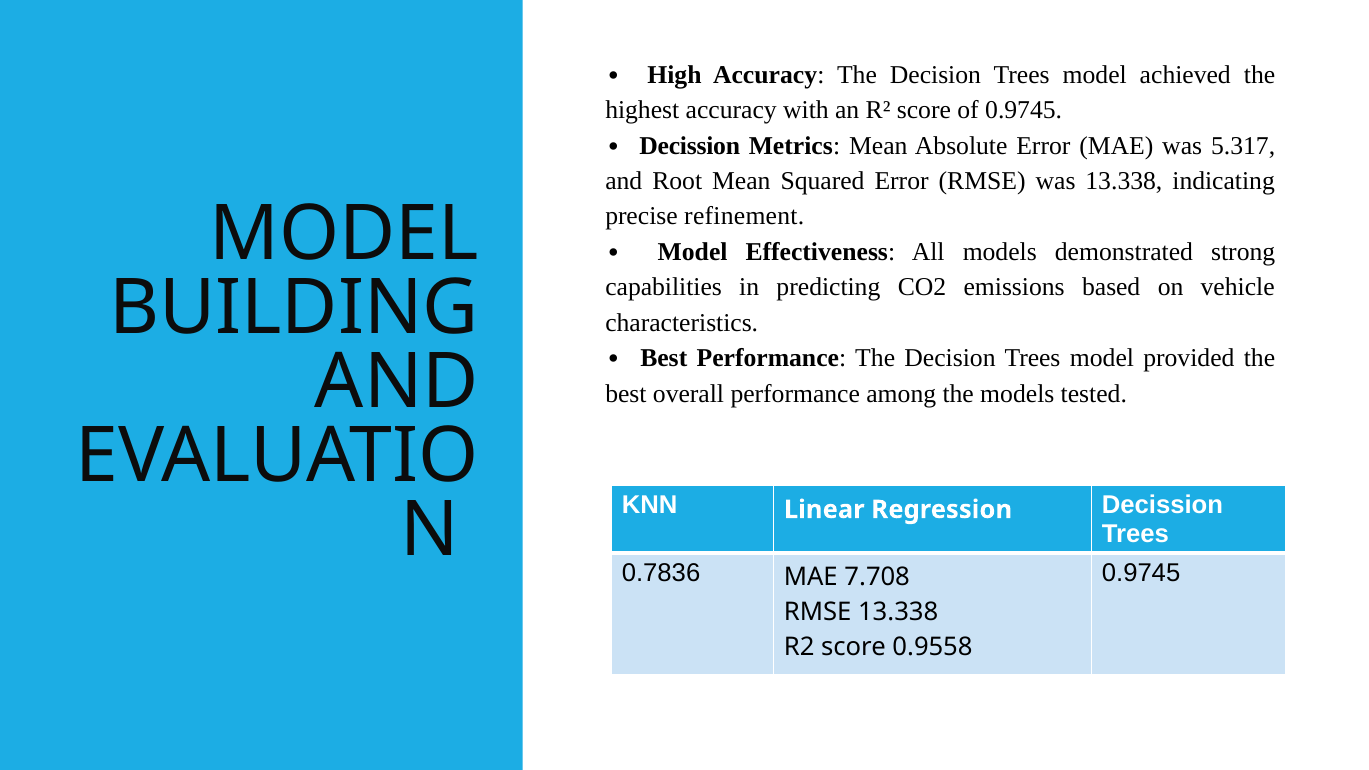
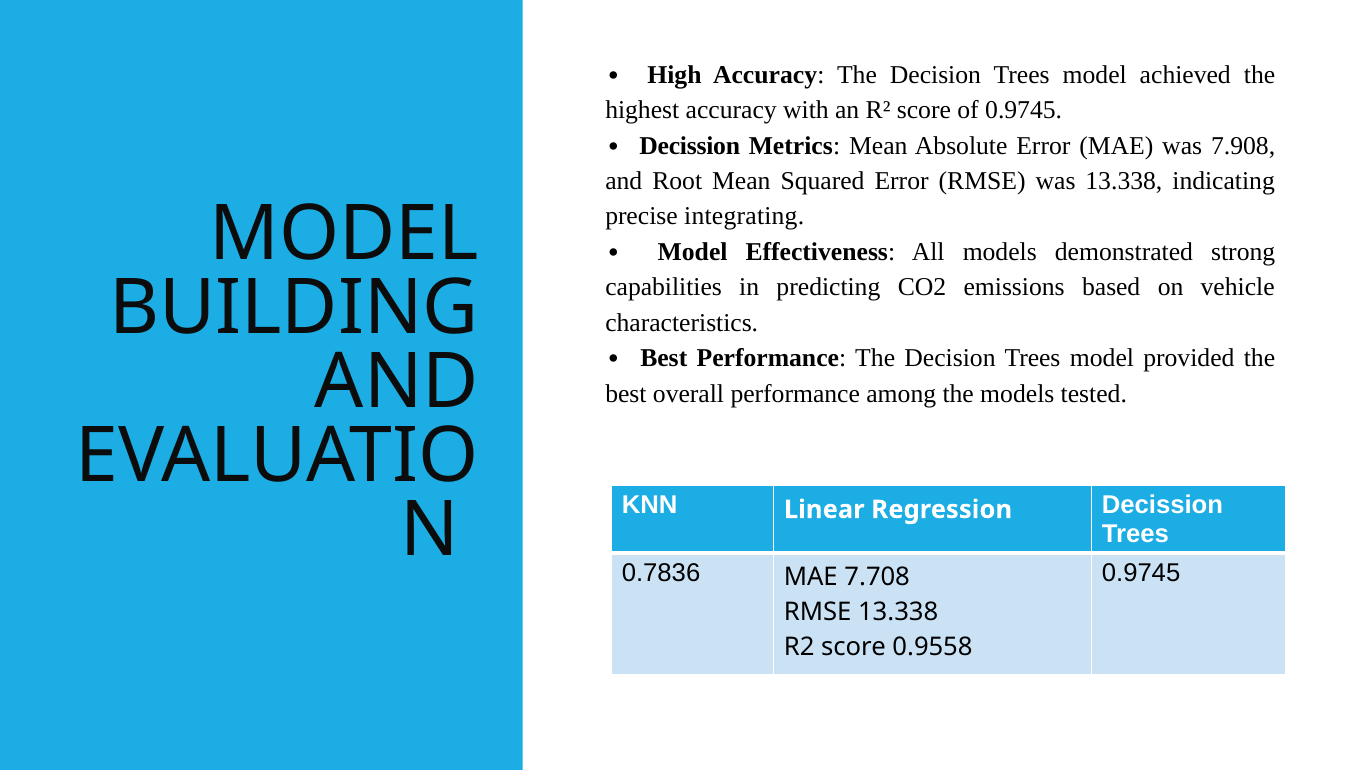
5.317: 5.317 -> 7.908
refinement: refinement -> integrating
